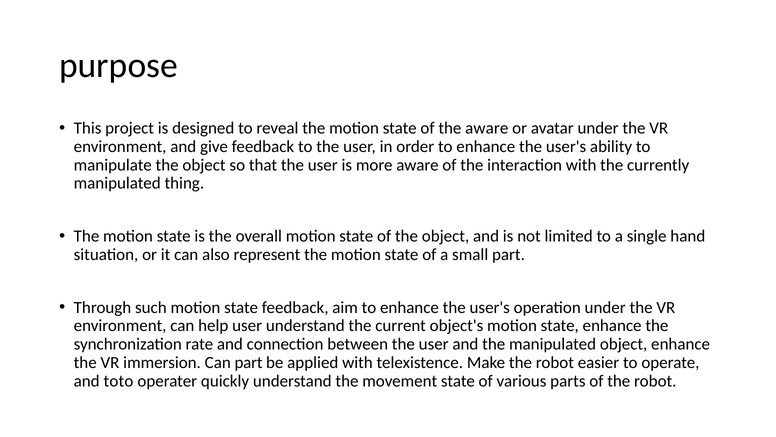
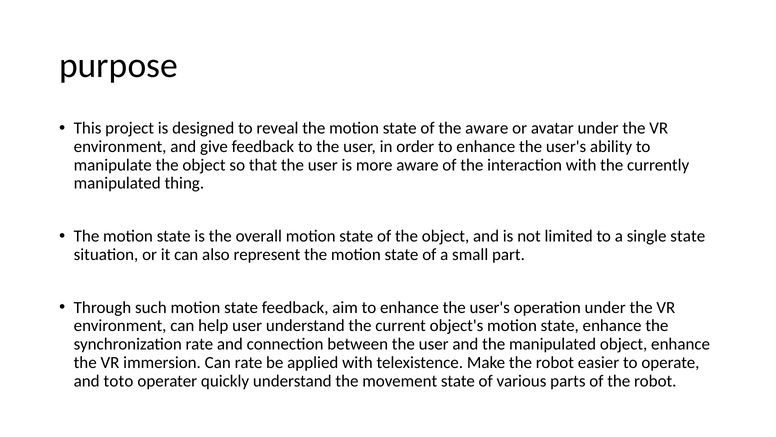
single hand: hand -> state
Can part: part -> rate
